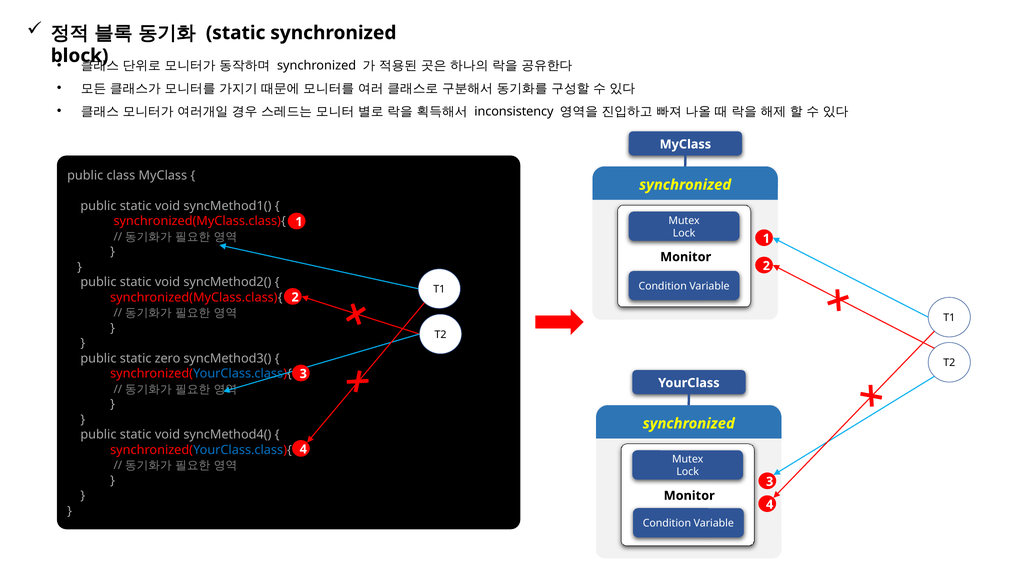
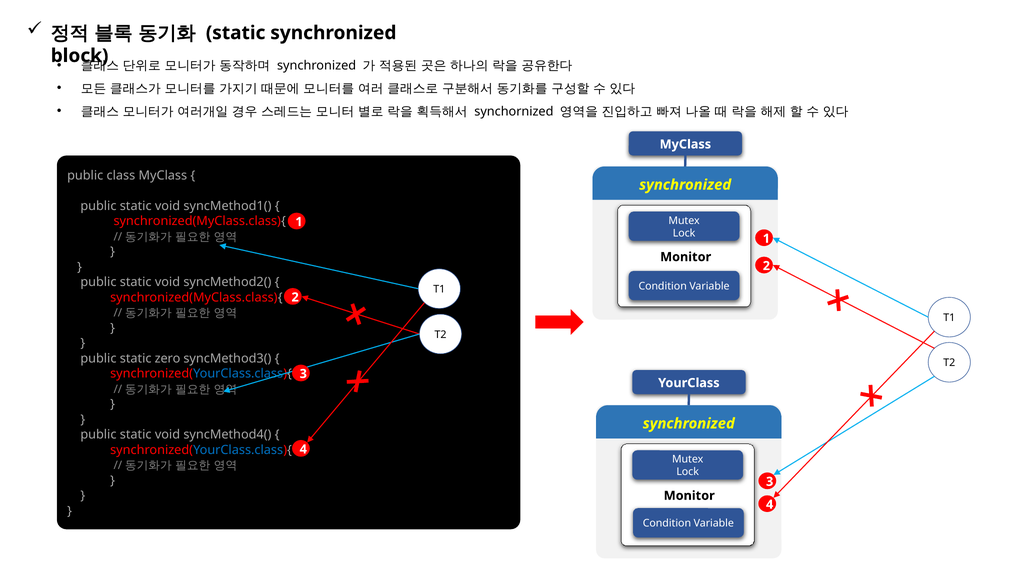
inconsistency: inconsistency -> synchornized
